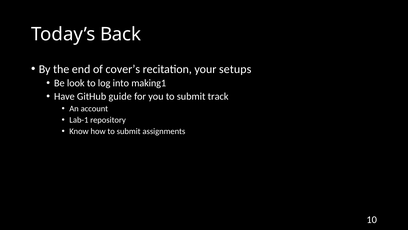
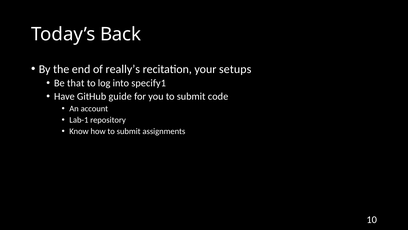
cover’s: cover’s -> really’s
look: look -> that
making1: making1 -> specify1
track: track -> code
